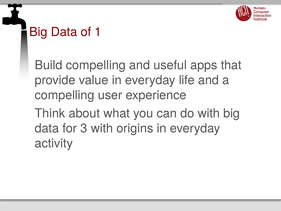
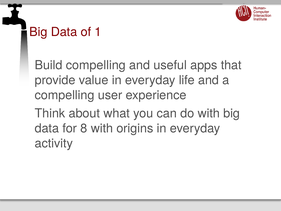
3: 3 -> 8
